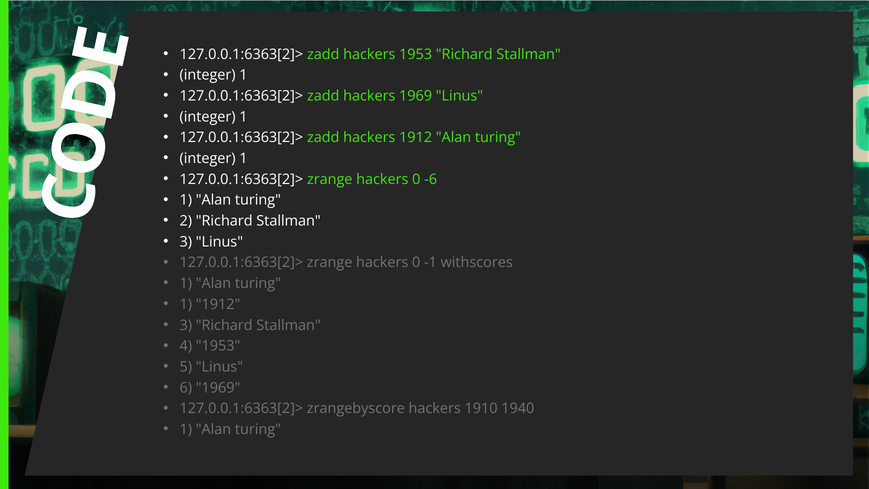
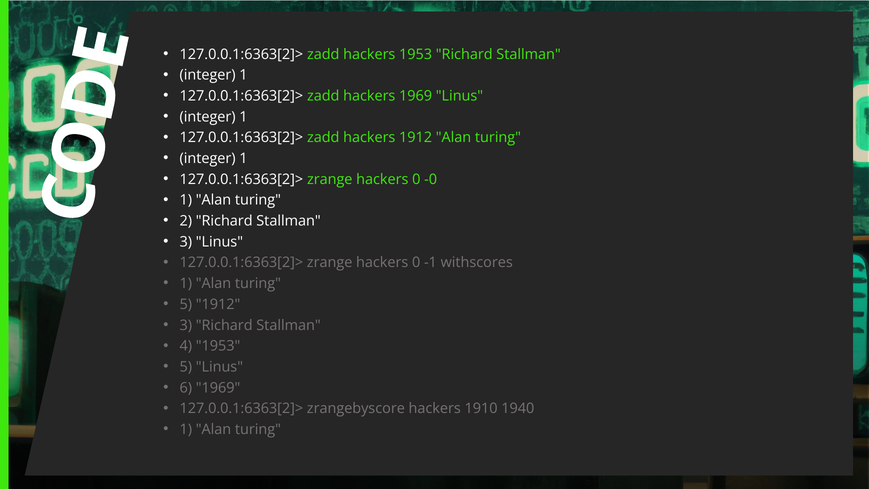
-6: -6 -> -0
1 at (186, 304): 1 -> 5
